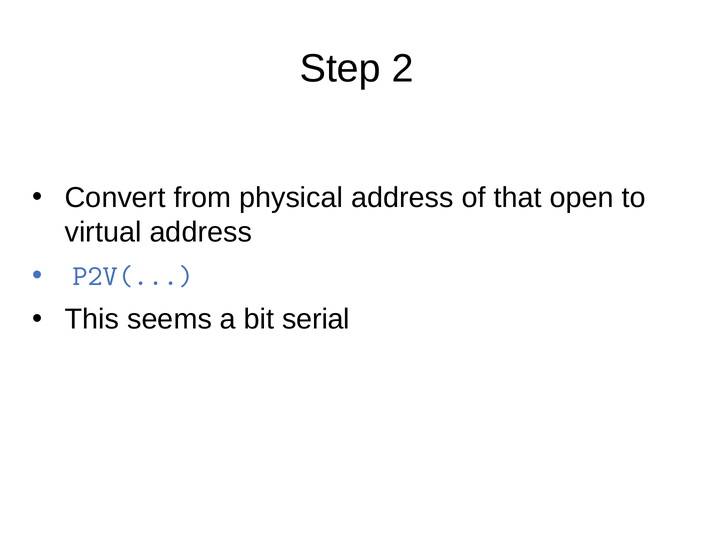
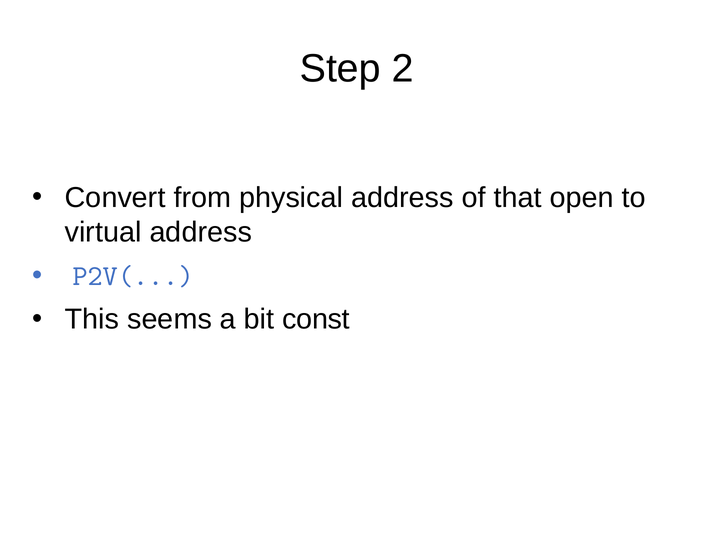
serial: serial -> const
